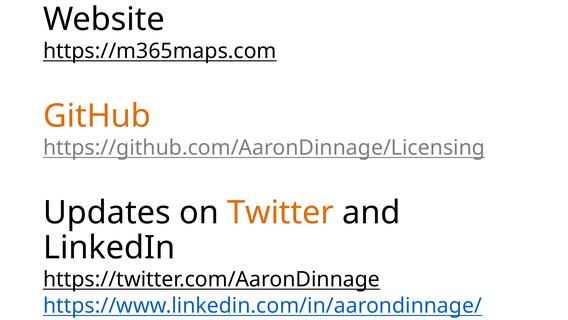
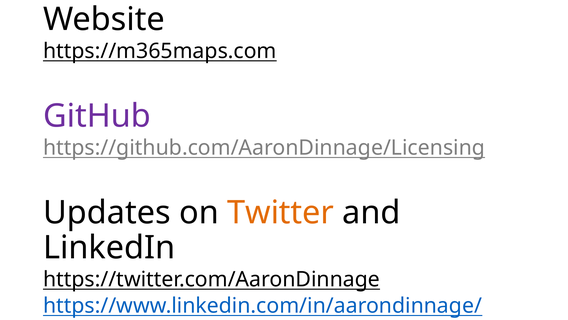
GitHub colour: orange -> purple
